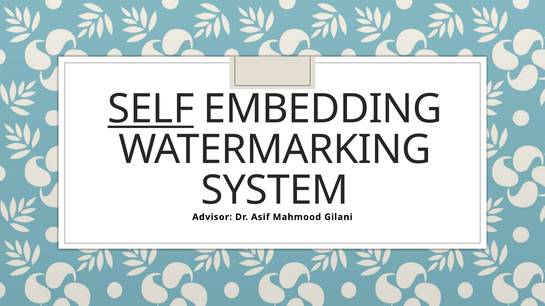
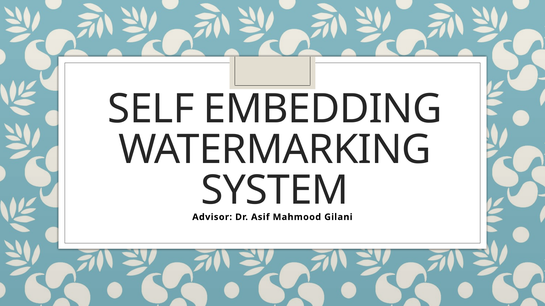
SELF underline: present -> none
